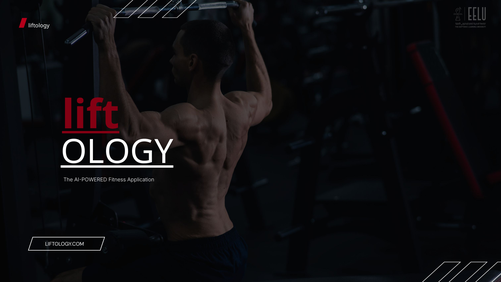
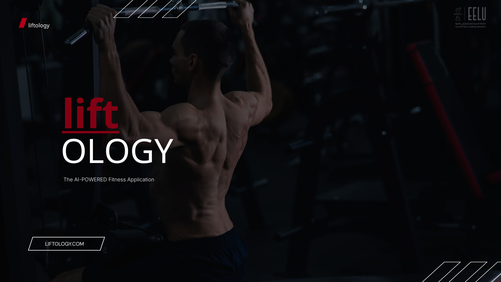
OLOGY underline: present -> none
